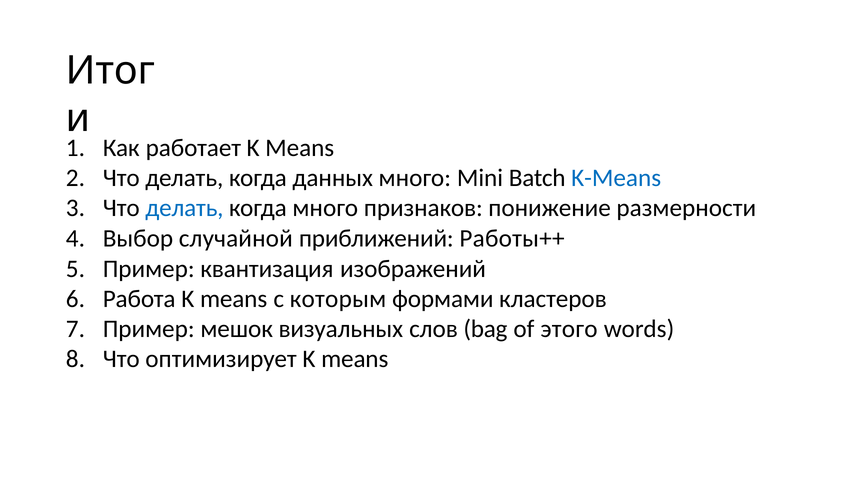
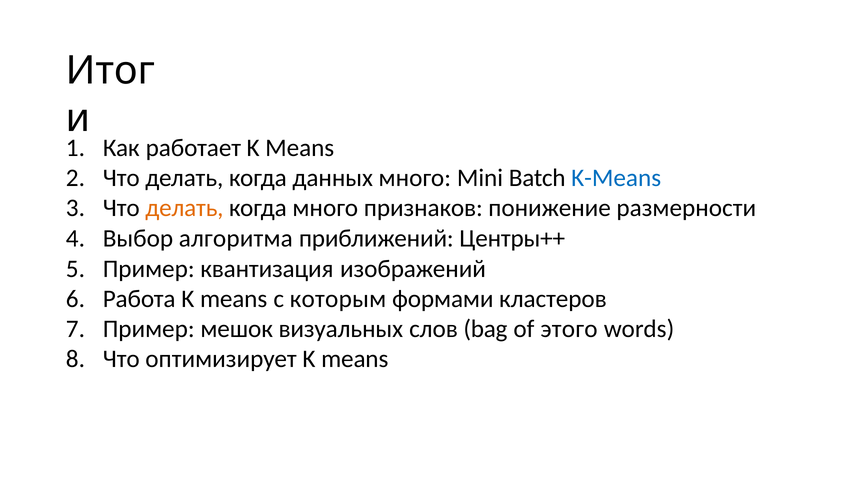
делать at (184, 208) colour: blue -> orange
случайной: случайной -> алгоритма
Работы++: Работы++ -> Центры++
